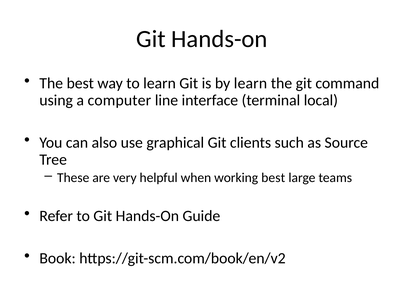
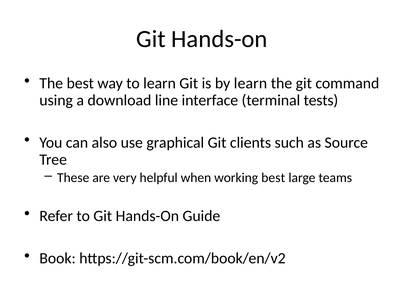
computer: computer -> download
local: local -> tests
